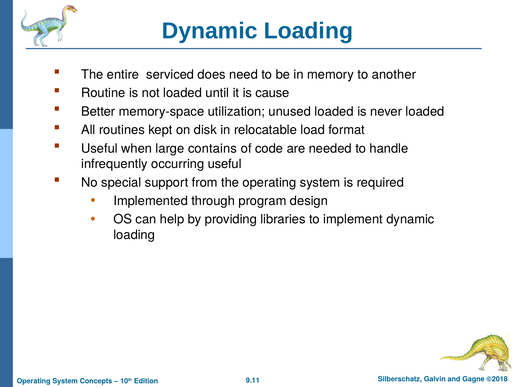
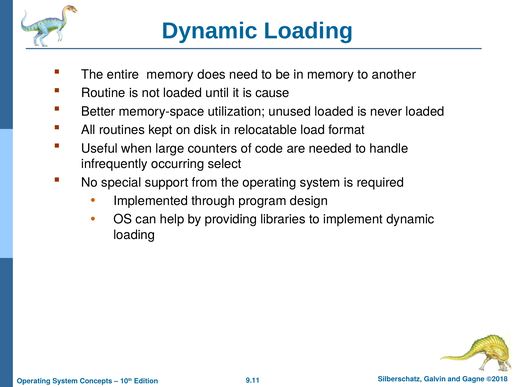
entire serviced: serviced -> memory
contains: contains -> counters
occurring useful: useful -> select
